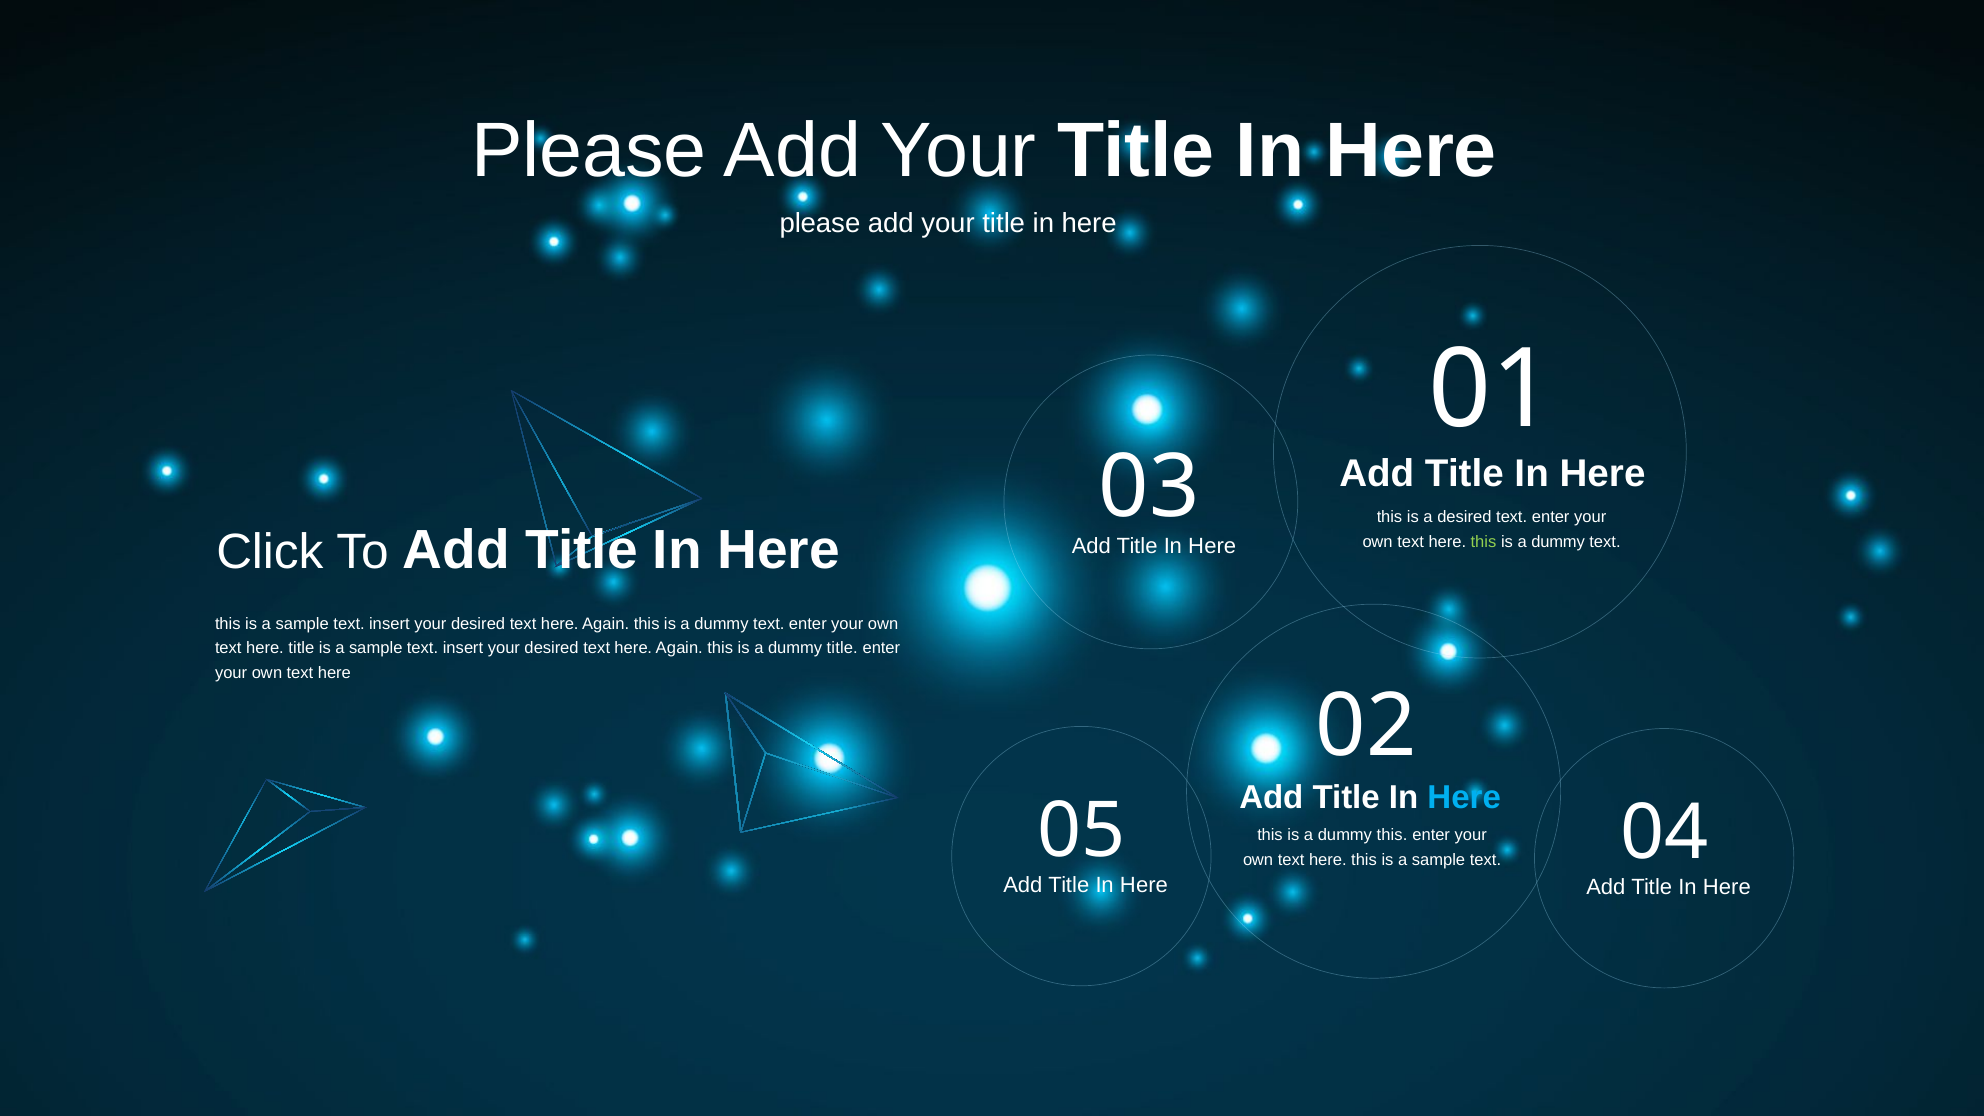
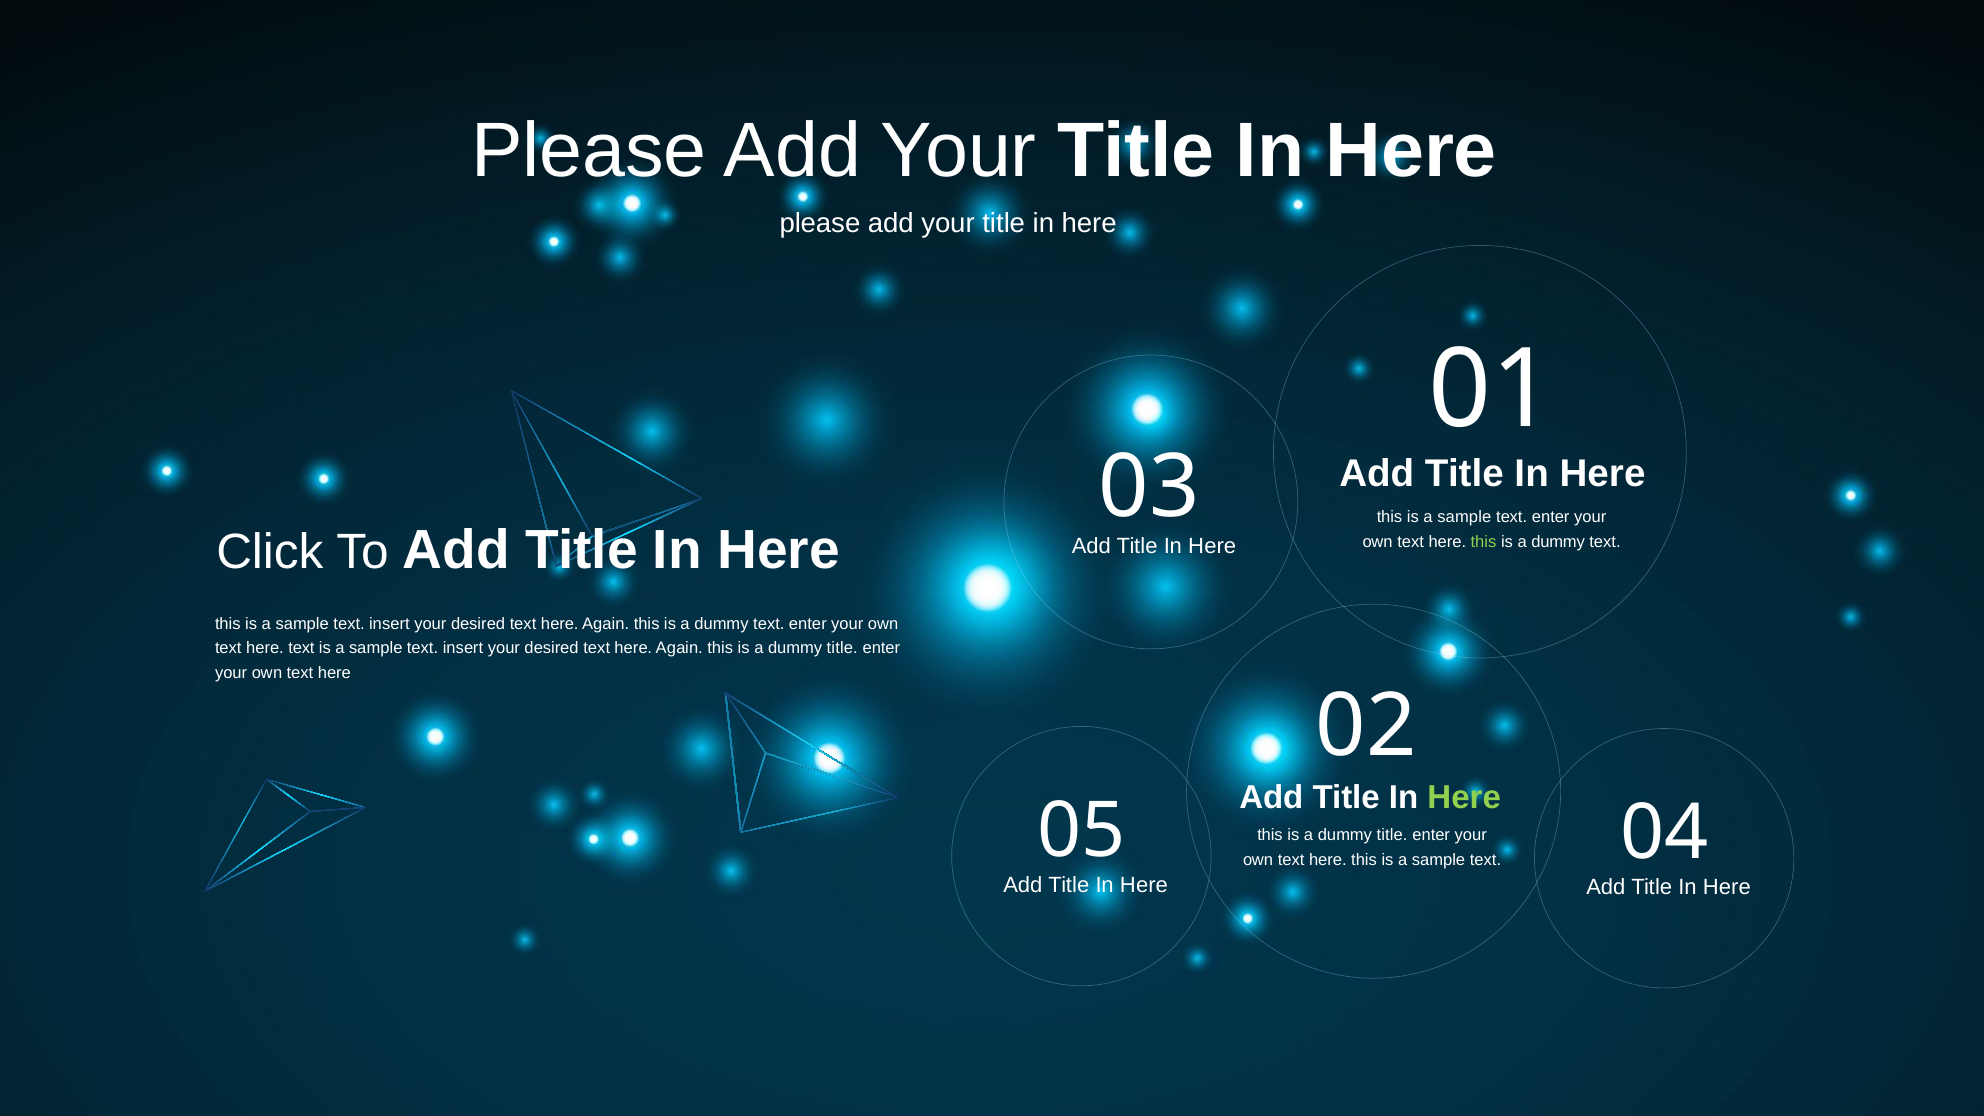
desired at (1464, 517): desired -> sample
here title: title -> text
Here at (1464, 798) colour: light blue -> light green
this at (1392, 835): this -> title
